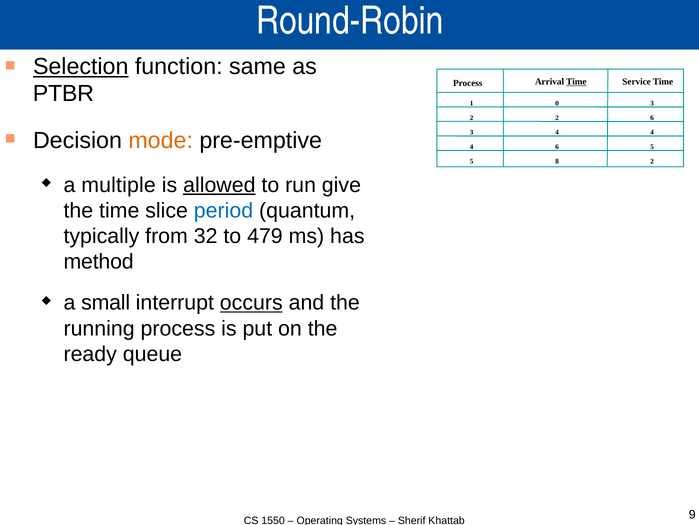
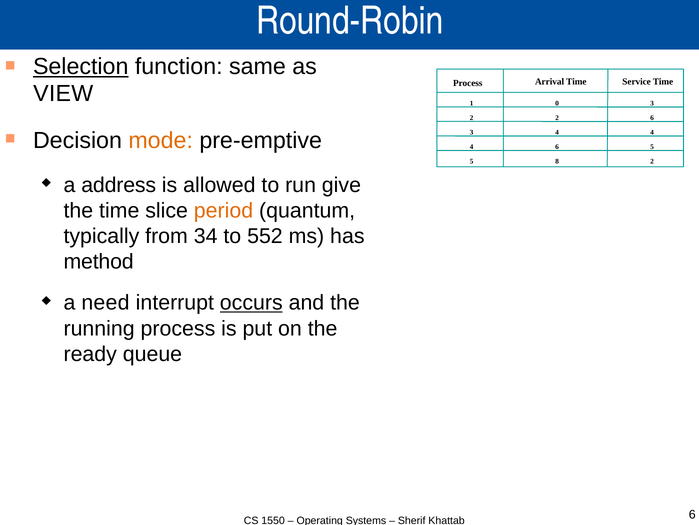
Time at (576, 82) underline: present -> none
PTBR: PTBR -> VIEW
multiple: multiple -> address
allowed underline: present -> none
period colour: blue -> orange
32: 32 -> 34
479: 479 -> 552
small: small -> need
9 at (692, 514): 9 -> 6
